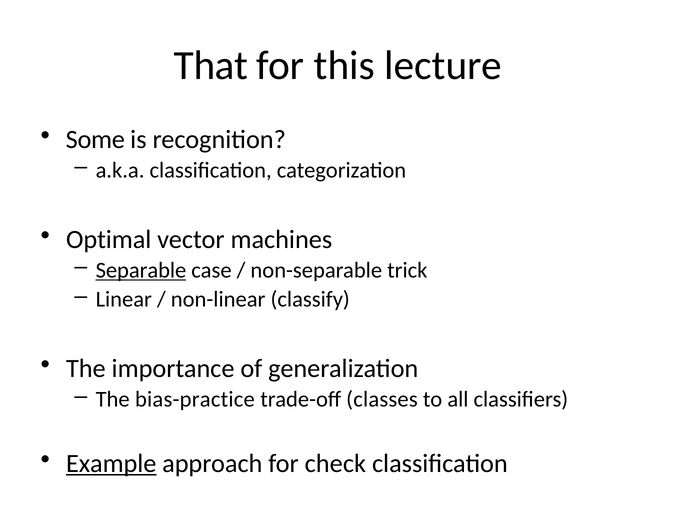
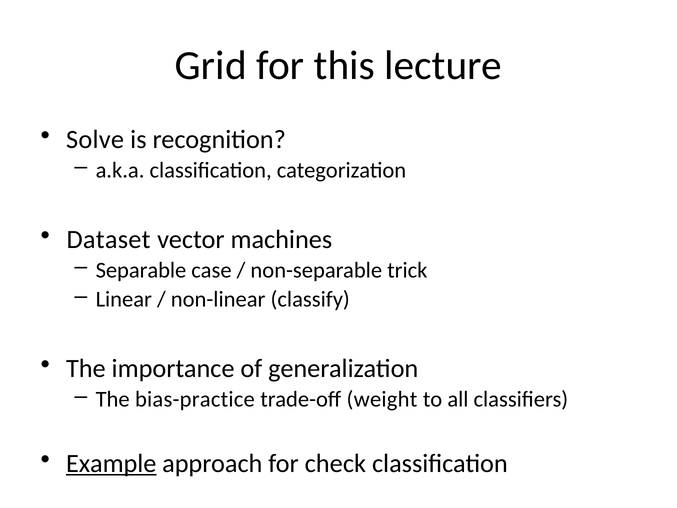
That: That -> Grid
Some: Some -> Solve
Optimal: Optimal -> Dataset
Separable underline: present -> none
classes: classes -> weight
